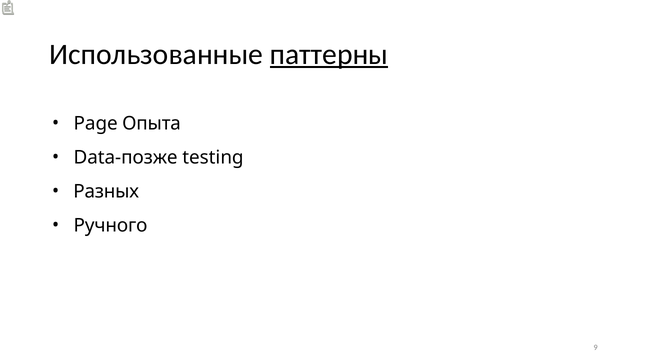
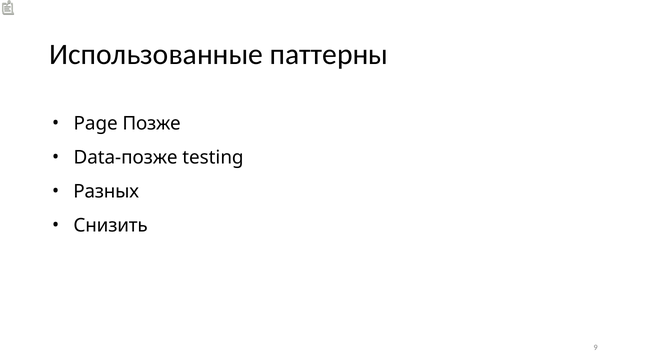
паттерны underline: present -> none
Опыта: Опыта -> Позже
Ручного: Ручного -> Снизить
